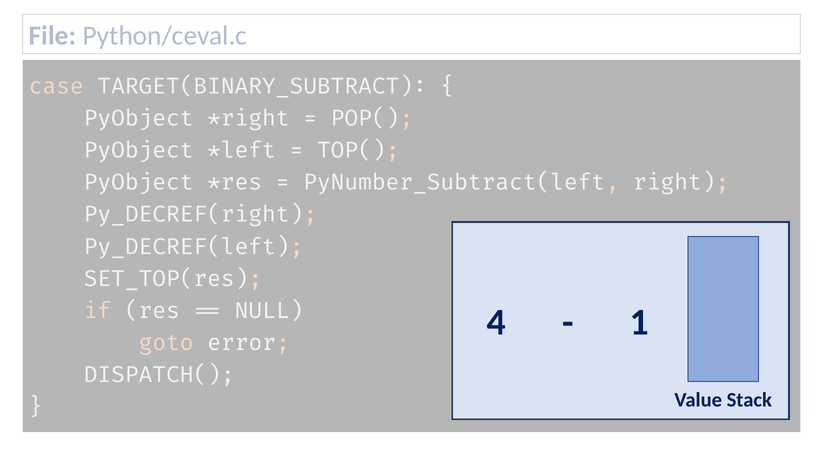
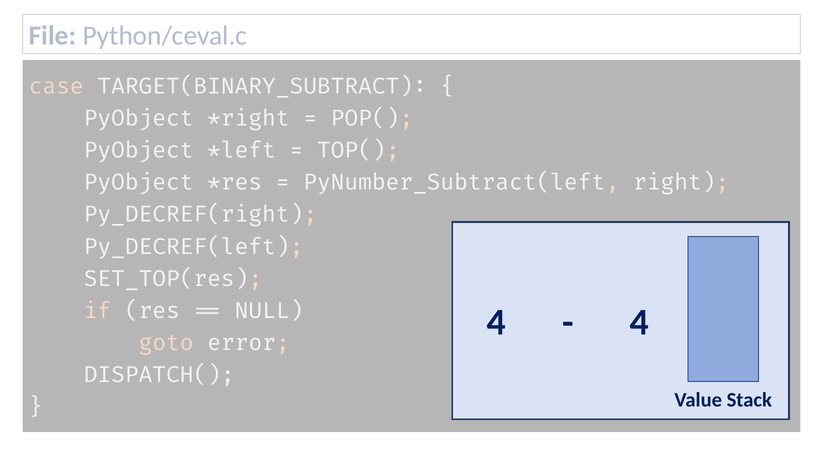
1 at (639, 322): 1 -> 4
